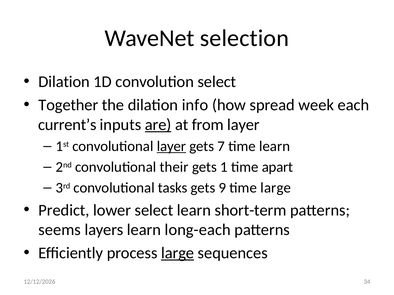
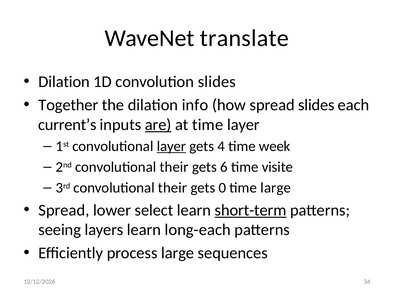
selection: selection -> translate
convolution select: select -> slides
spread week: week -> slides
at from: from -> time
7: 7 -> 4
time learn: learn -> week
1: 1 -> 6
apart: apart -> visite
3rd convolutional tasks: tasks -> their
9: 9 -> 0
Predict at (64, 210): Predict -> Spread
short-term underline: none -> present
seems: seems -> seeing
large at (178, 253) underline: present -> none
